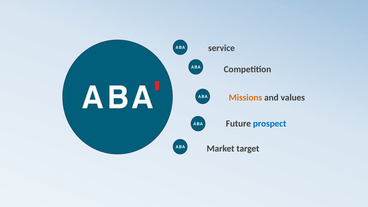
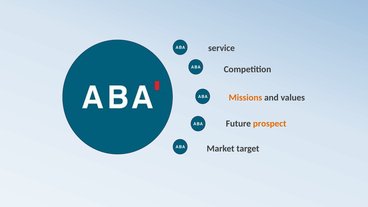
prospect colour: blue -> orange
